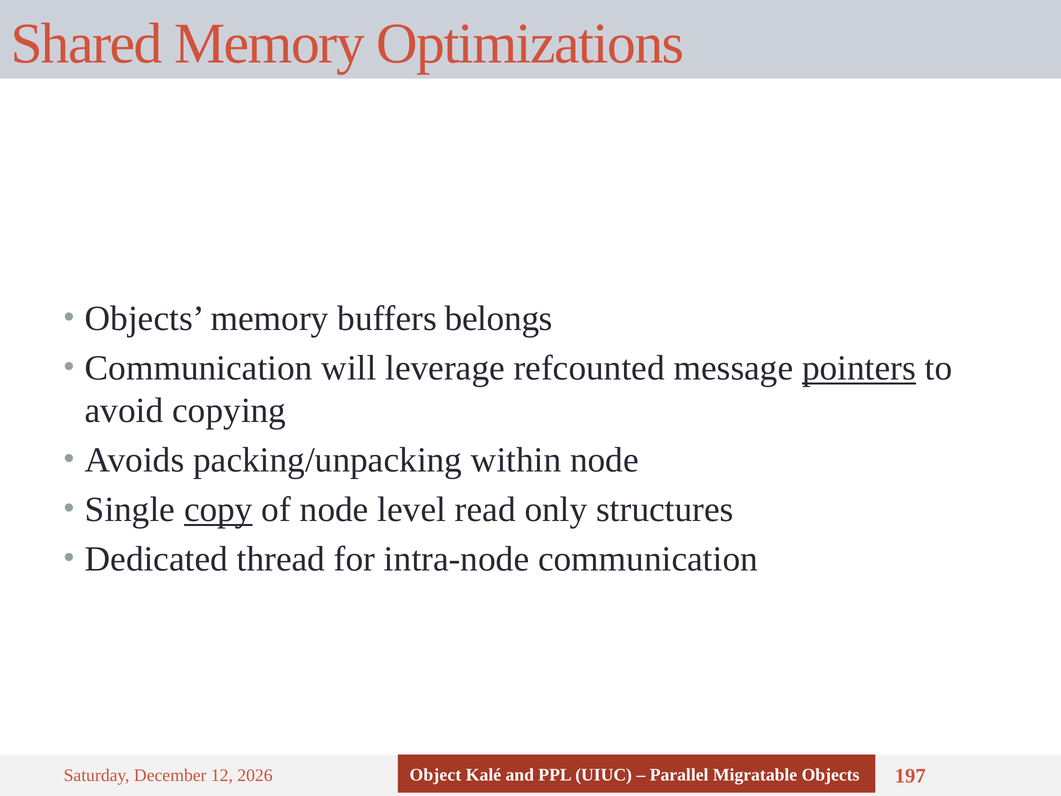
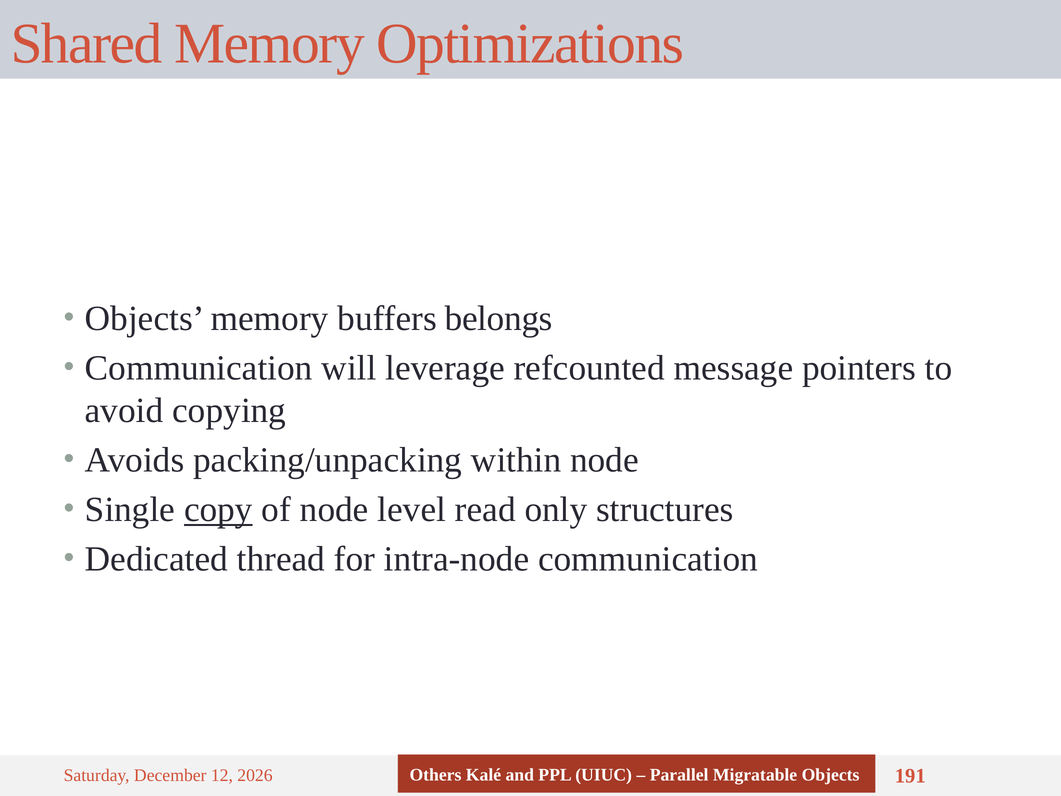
pointers underline: present -> none
Object: Object -> Others
197: 197 -> 191
